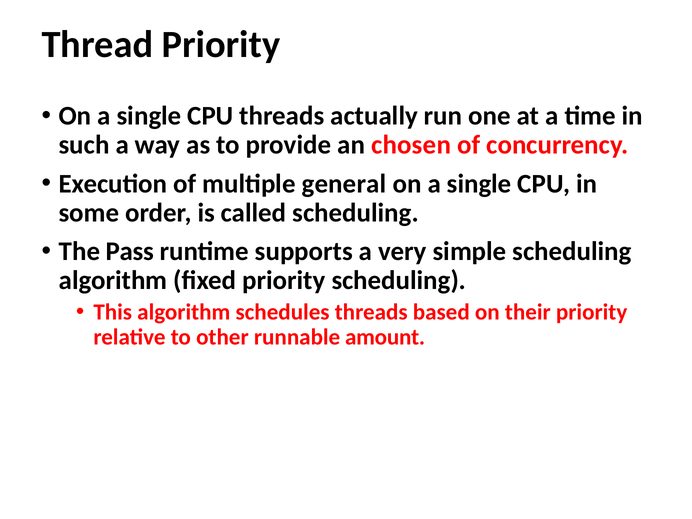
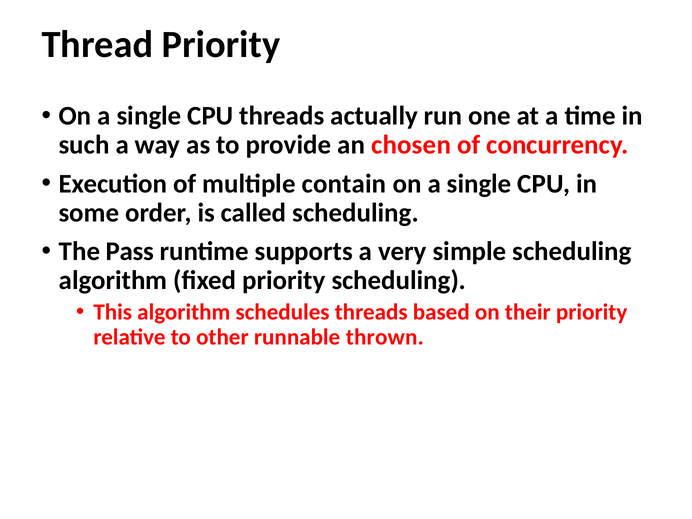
general: general -> contain
amount: amount -> thrown
